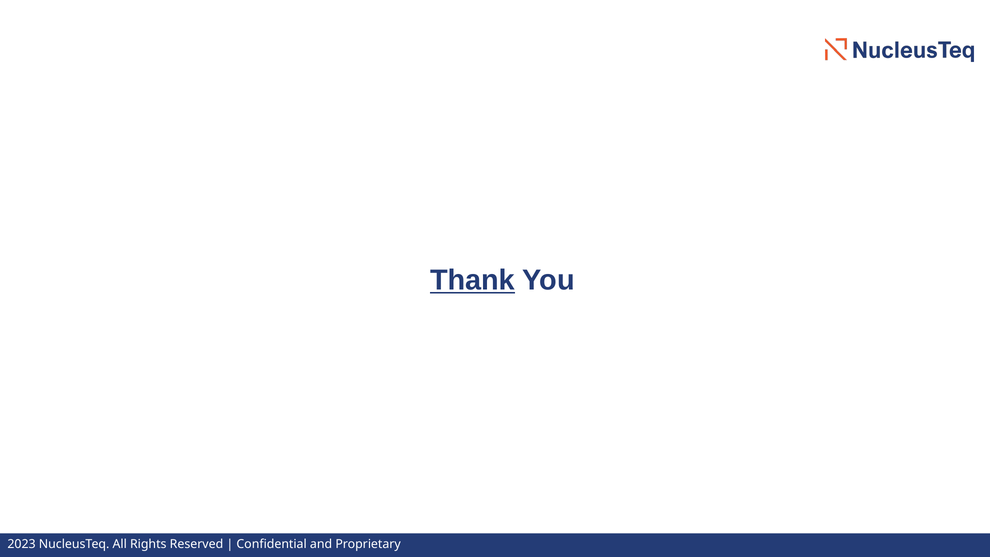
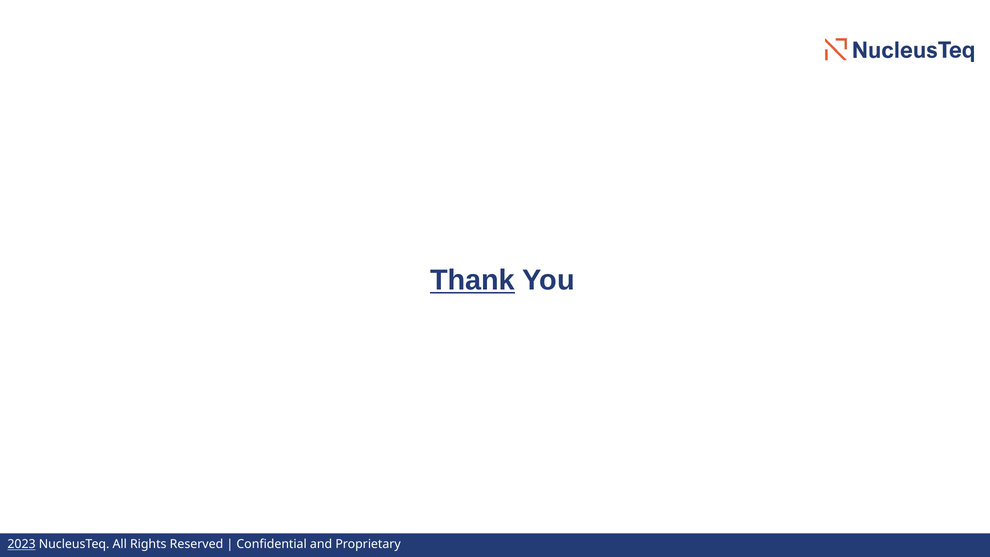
2023 underline: none -> present
